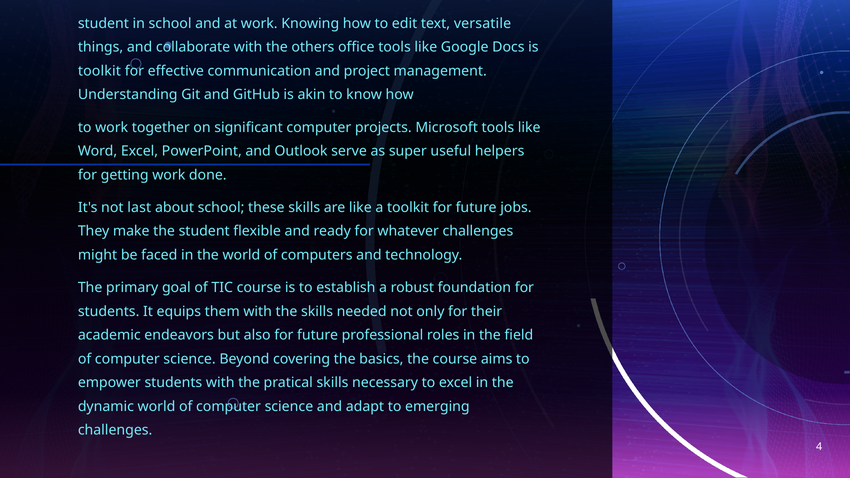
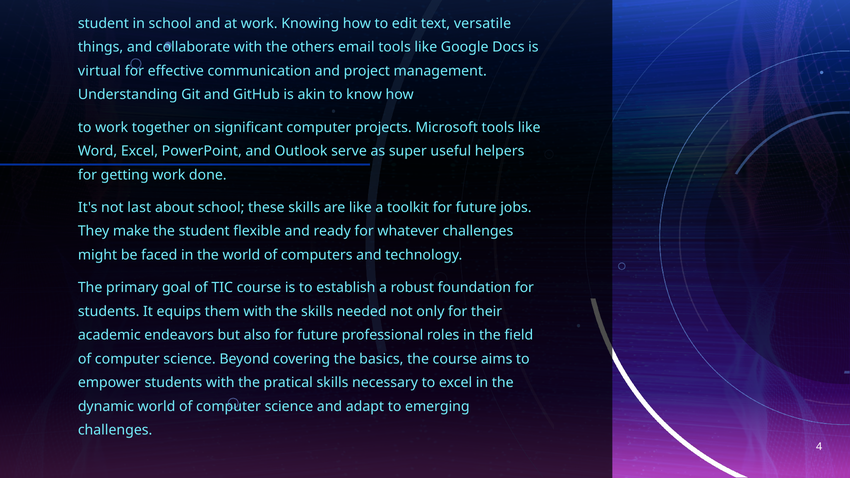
office: office -> email
toolkit at (99, 71): toolkit -> virtual
